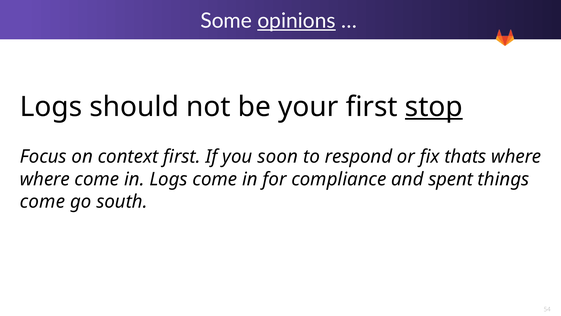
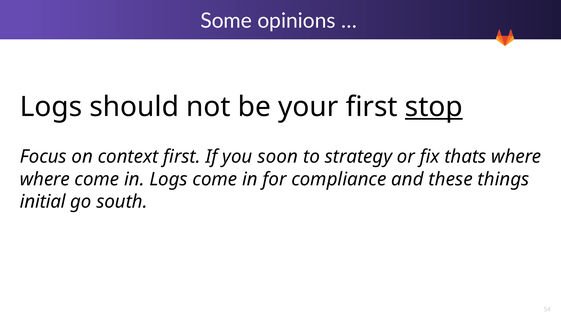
opinions underline: present -> none
respond: respond -> strategy
spent: spent -> these
come at (43, 201): come -> initial
